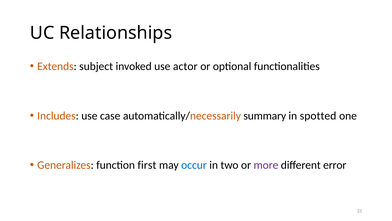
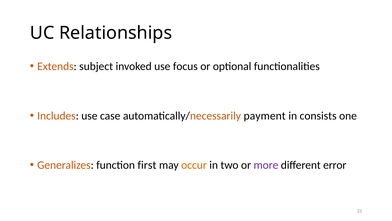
actor: actor -> focus
summary: summary -> payment
spotted: spotted -> consists
occur colour: blue -> orange
